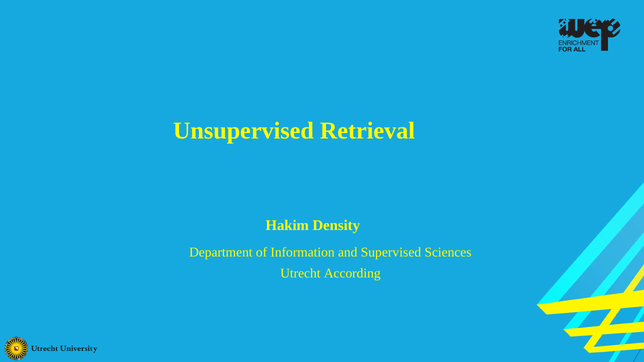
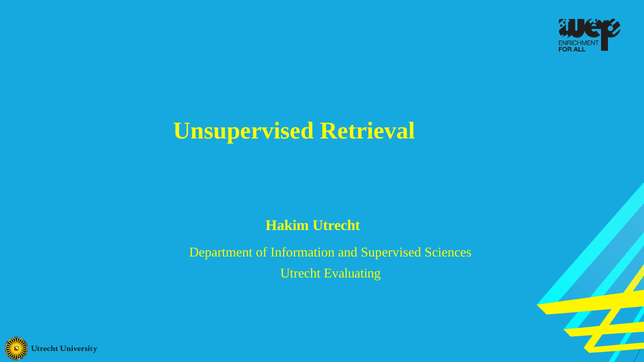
Hakim Density: Density -> Utrecht
According: According -> Evaluating
